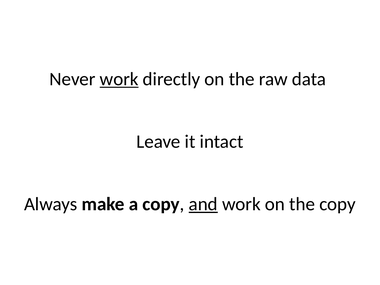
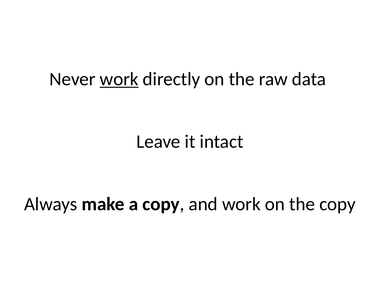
and underline: present -> none
